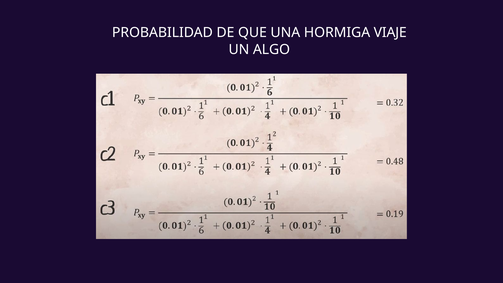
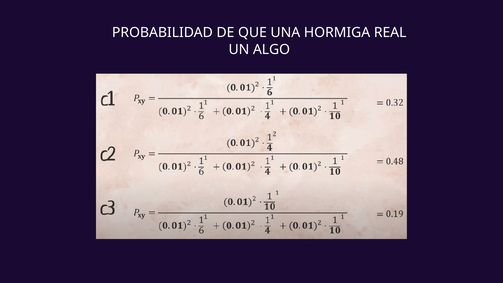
VIAJE: VIAJE -> REAL
